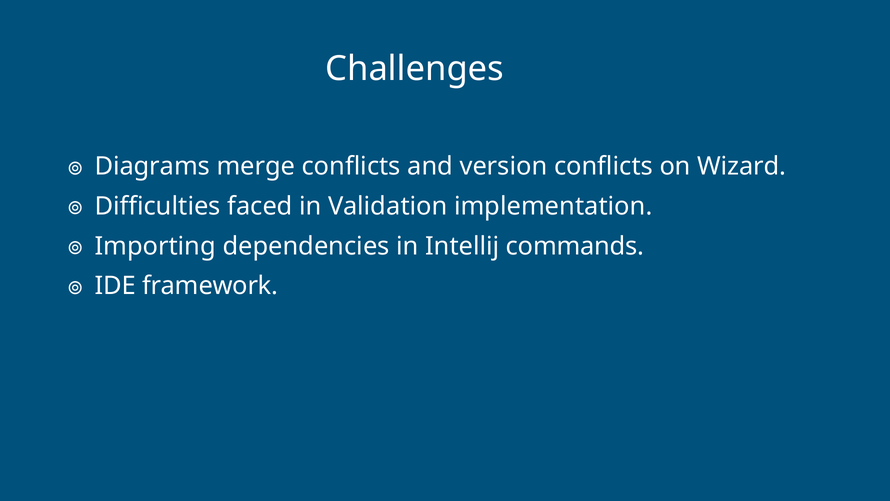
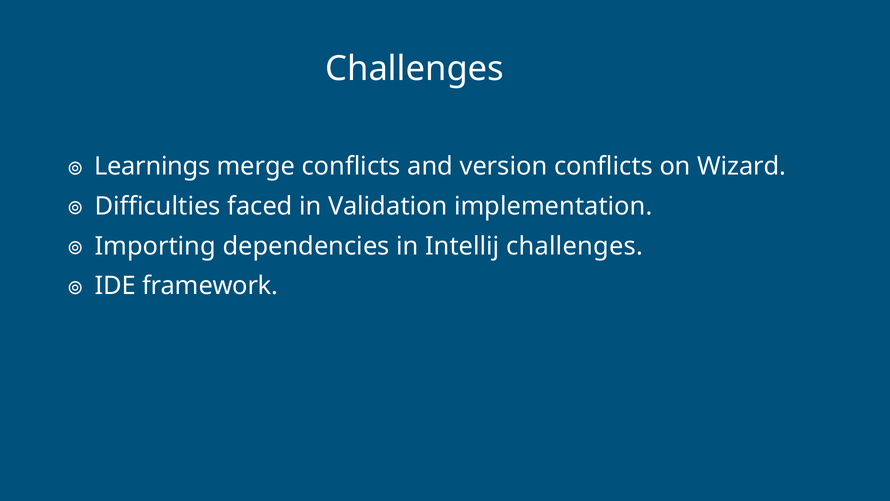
Diagrams: Diagrams -> Learnings
Intellij commands: commands -> challenges
